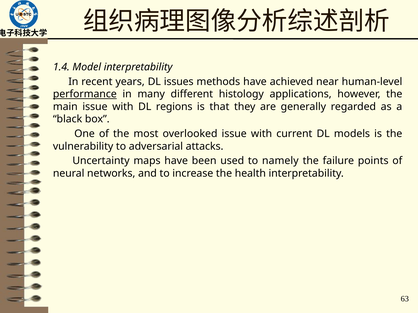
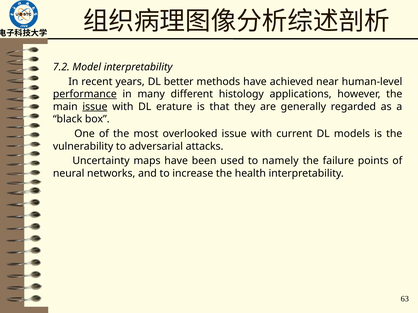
1.4: 1.4 -> 7.2
issues: issues -> better
issue at (95, 107) underline: none -> present
regions: regions -> erature
